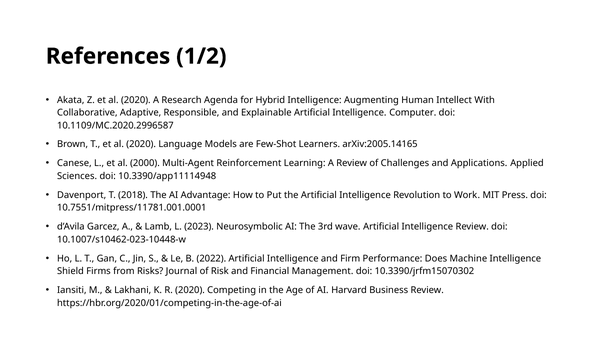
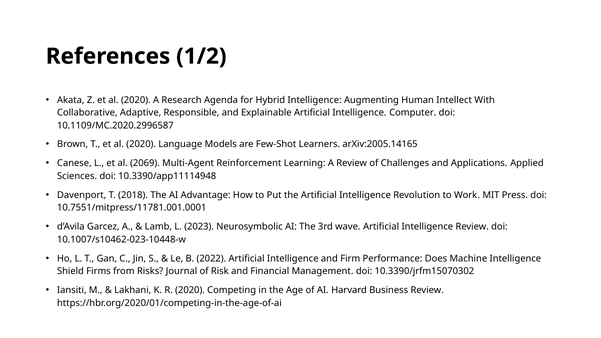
2000: 2000 -> 2069
